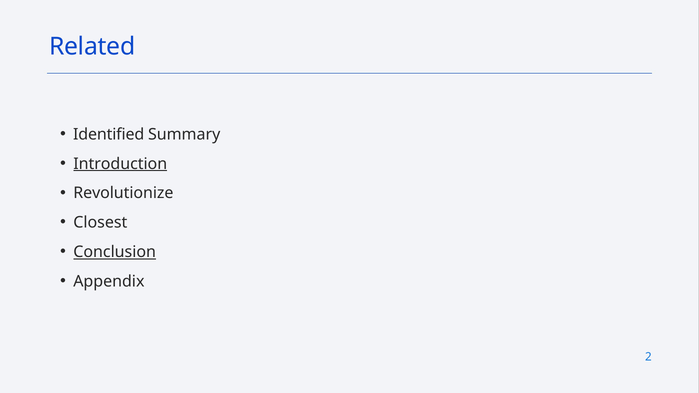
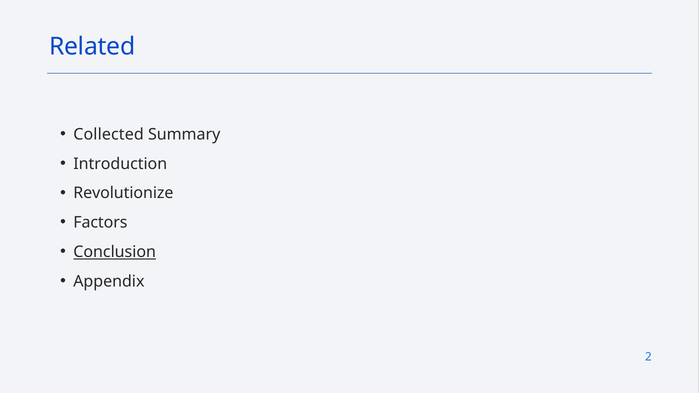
Identified: Identified -> Collected
Introduction underline: present -> none
Closest: Closest -> Factors
